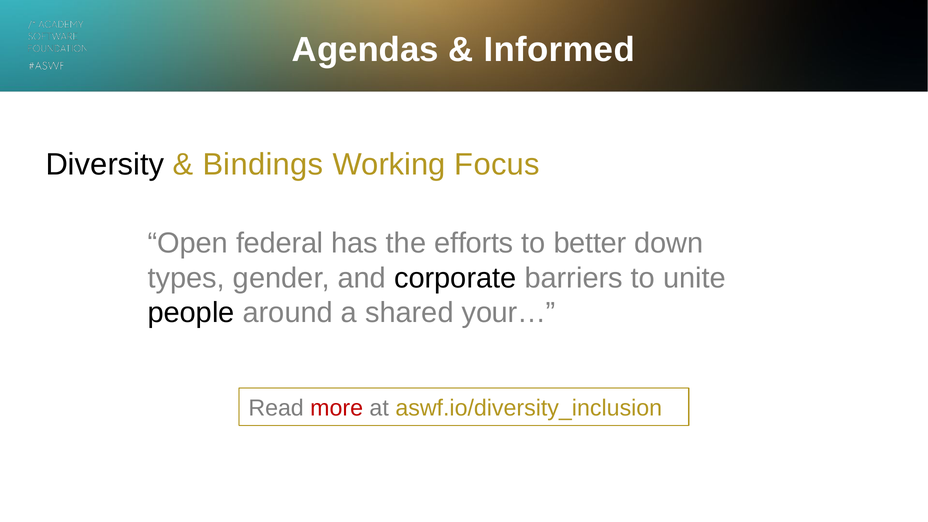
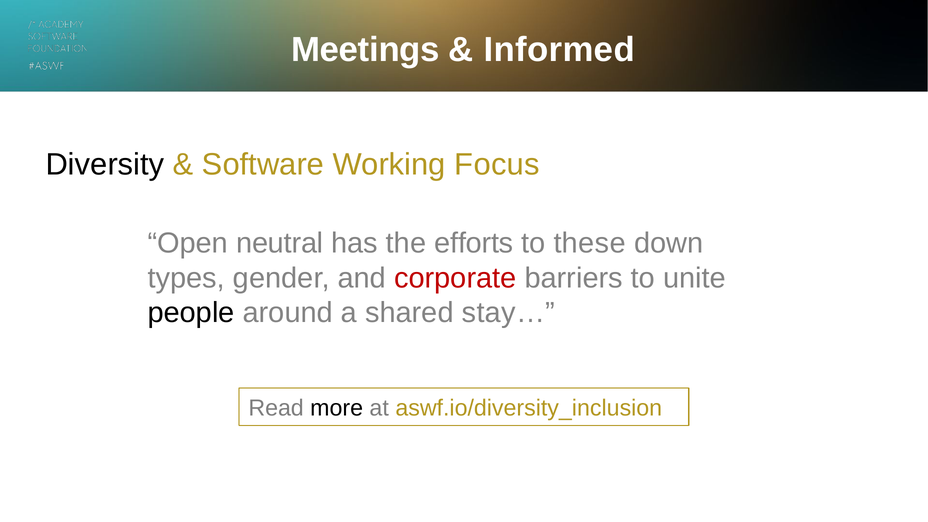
Agendas: Agendas -> Meetings
Bindings: Bindings -> Software
federal: federal -> neutral
better: better -> these
corporate colour: black -> red
your…: your… -> stay…
more colour: red -> black
